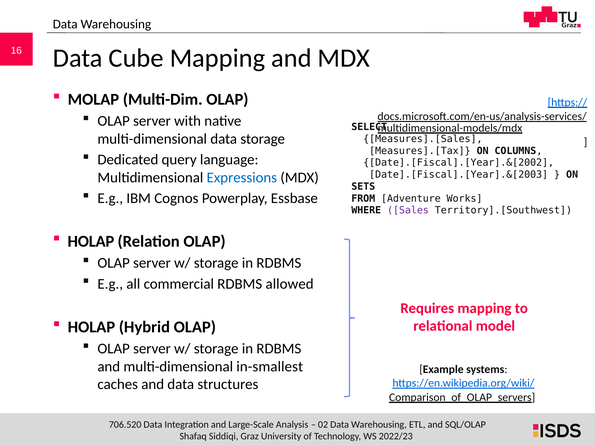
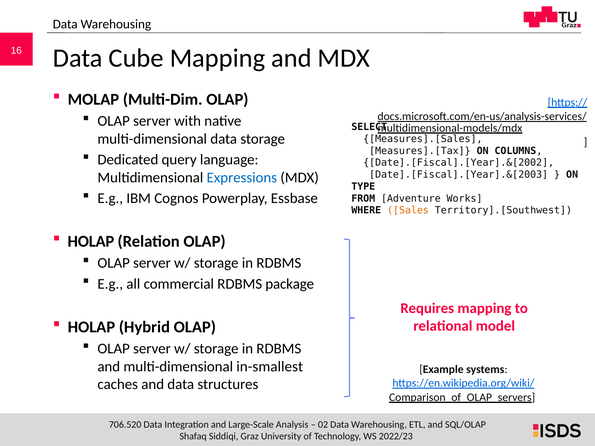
SETS: SETS -> TYPE
Sales colour: purple -> orange
allowed: allowed -> package
